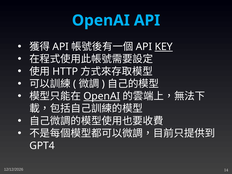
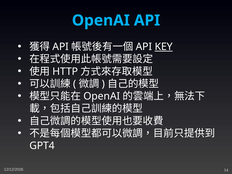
OpenAI at (102, 96) underline: present -> none
